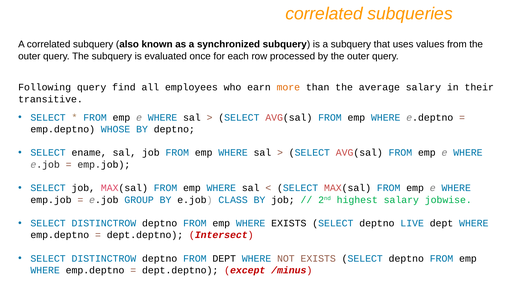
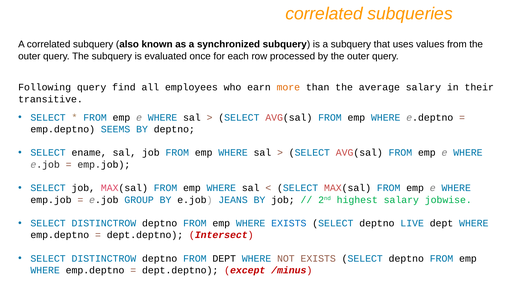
WHOSE: WHOSE -> SEEMS
CLASS: CLASS -> JEANS
EXISTS at (289, 223) colour: black -> blue
